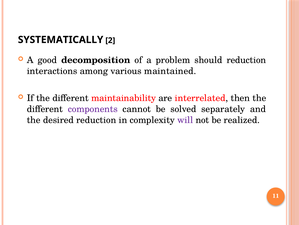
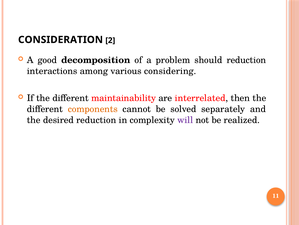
SYSTEMATICALLY: SYSTEMATICALLY -> CONSIDERATION
maintained: maintained -> considering
components colour: purple -> orange
